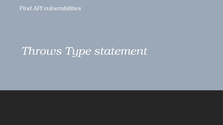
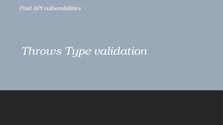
statement: statement -> validation
